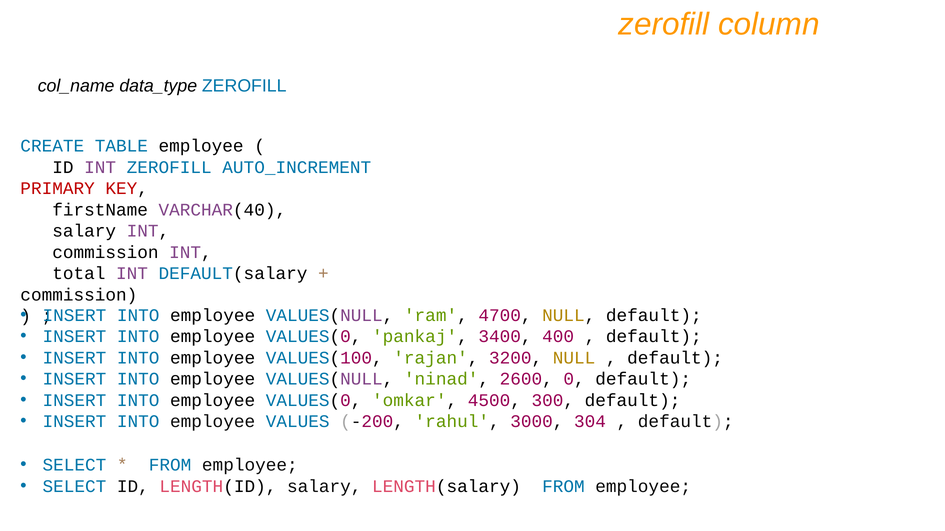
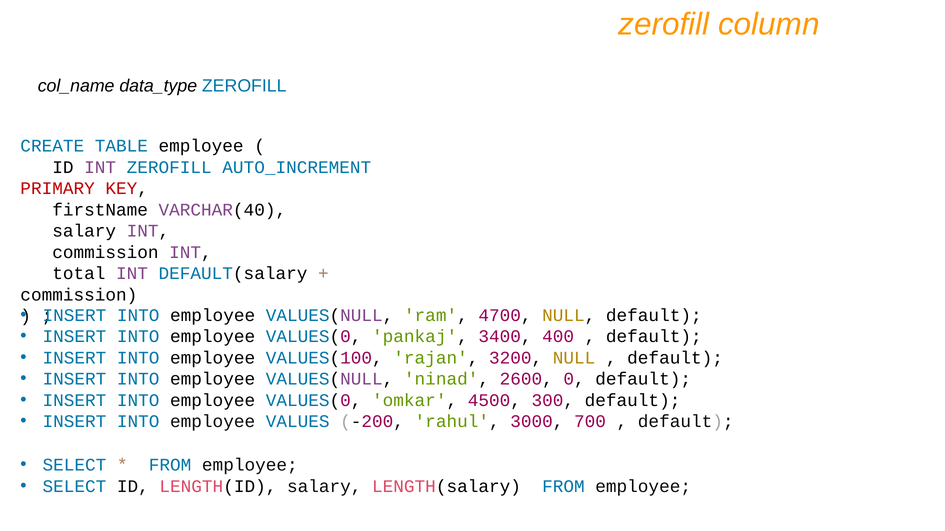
304: 304 -> 700
